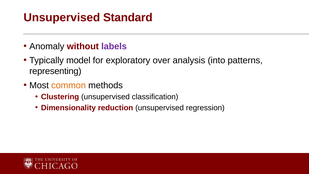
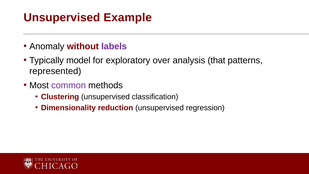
Standard: Standard -> Example
into: into -> that
representing: representing -> represented
common colour: orange -> purple
